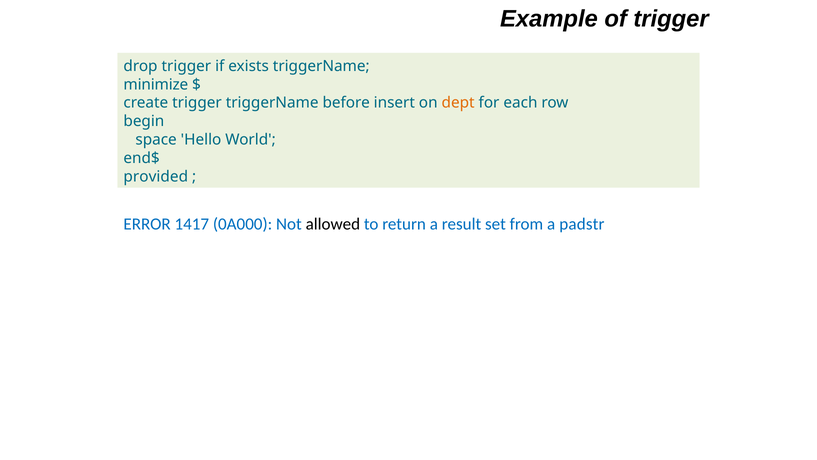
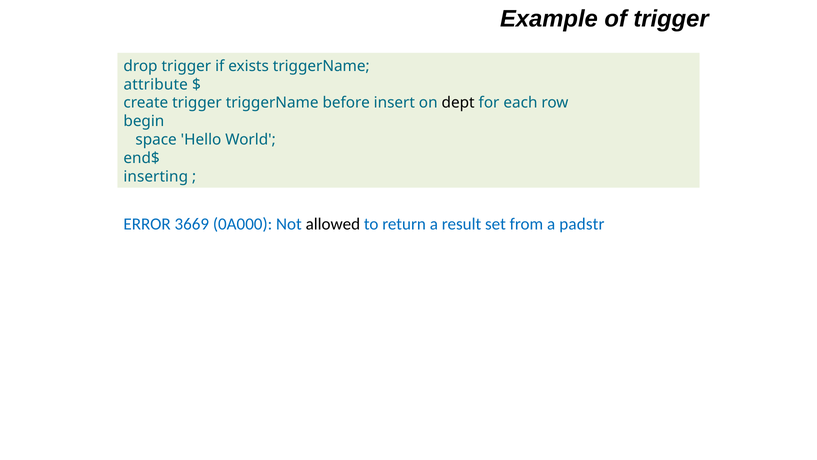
minimize: minimize -> attribute
dept colour: orange -> black
provided: provided -> inserting
1417: 1417 -> 3669
